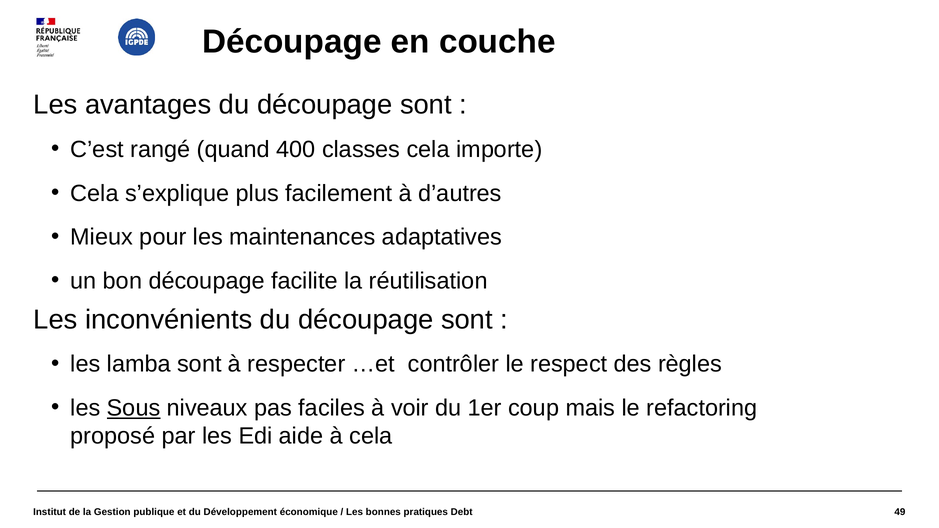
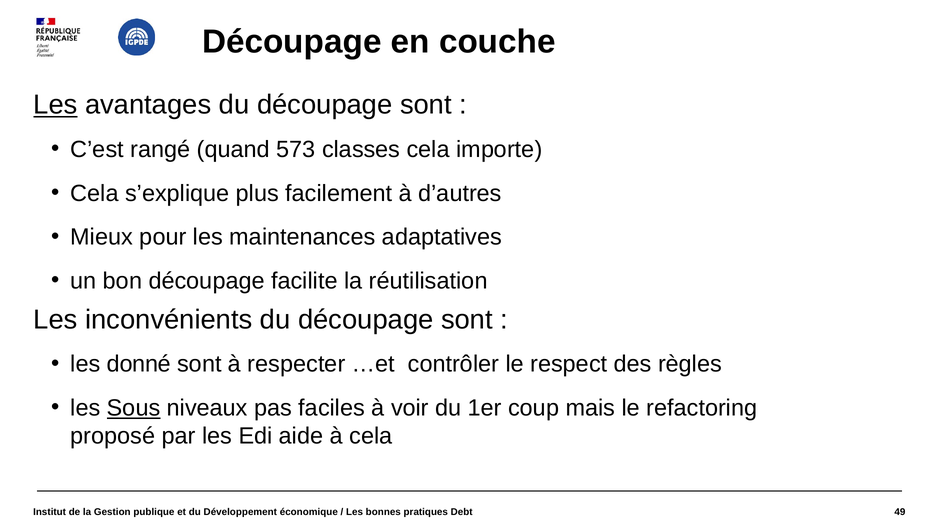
Les at (55, 105) underline: none -> present
400: 400 -> 573
lamba: lamba -> donné
